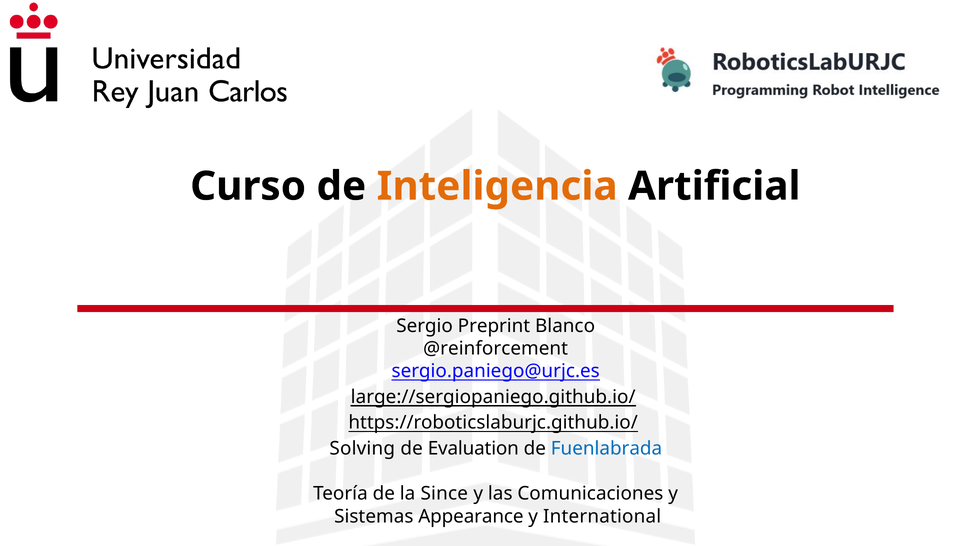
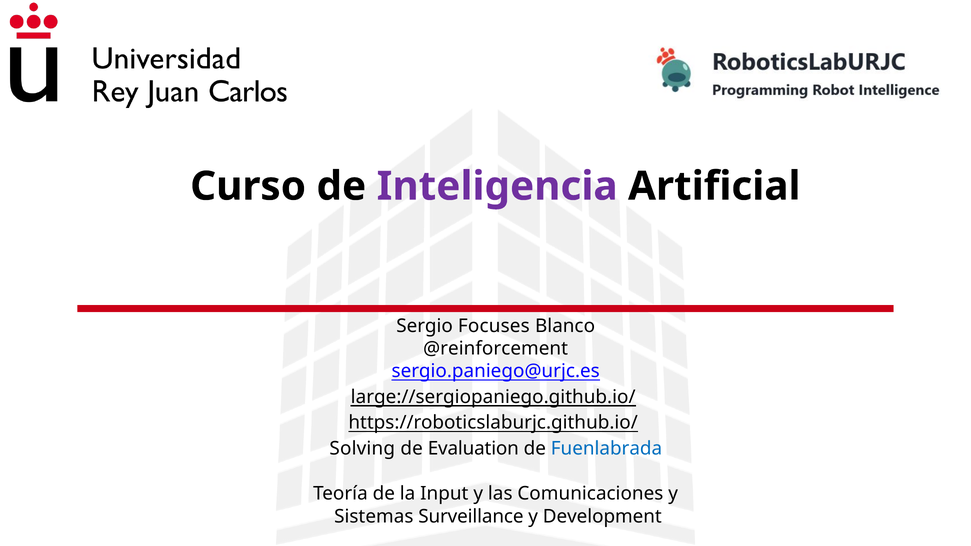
Inteligencia colour: orange -> purple
Preprint: Preprint -> Focuses
Since: Since -> Input
Appearance: Appearance -> Surveillance
International: International -> Development
